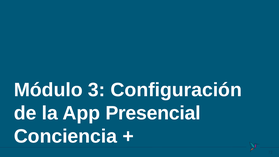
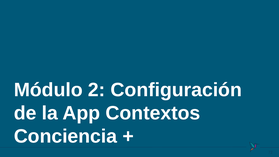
3: 3 -> 2
Presencial: Presencial -> Contextos
